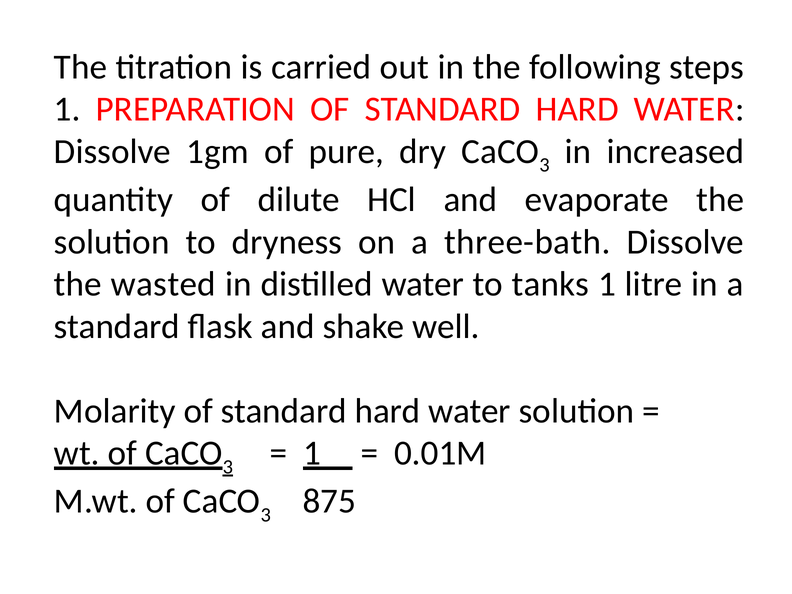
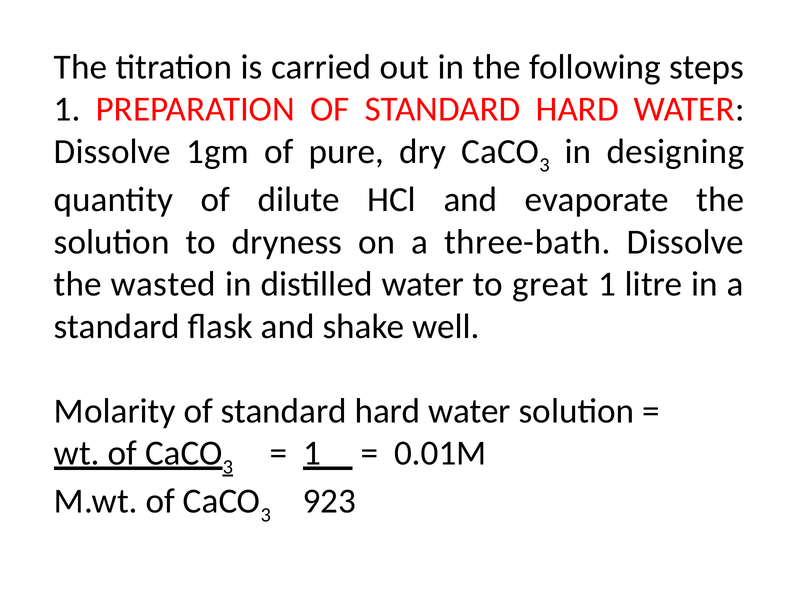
increased: increased -> designing
tanks: tanks -> great
875: 875 -> 923
